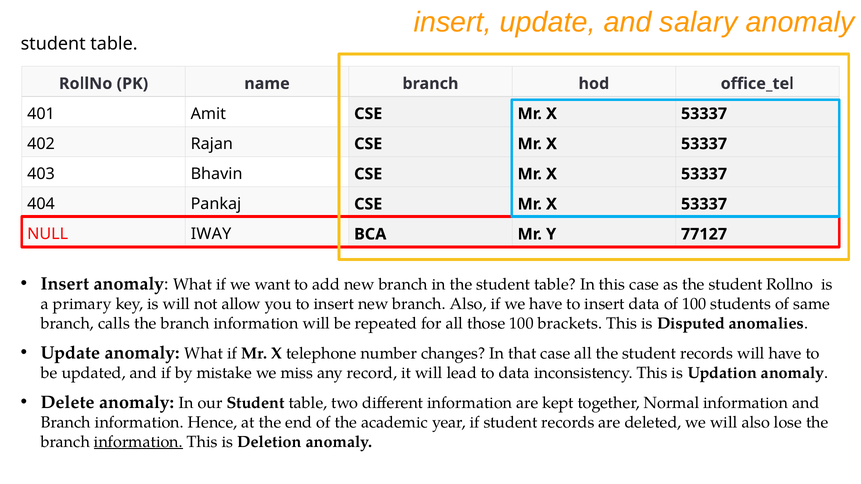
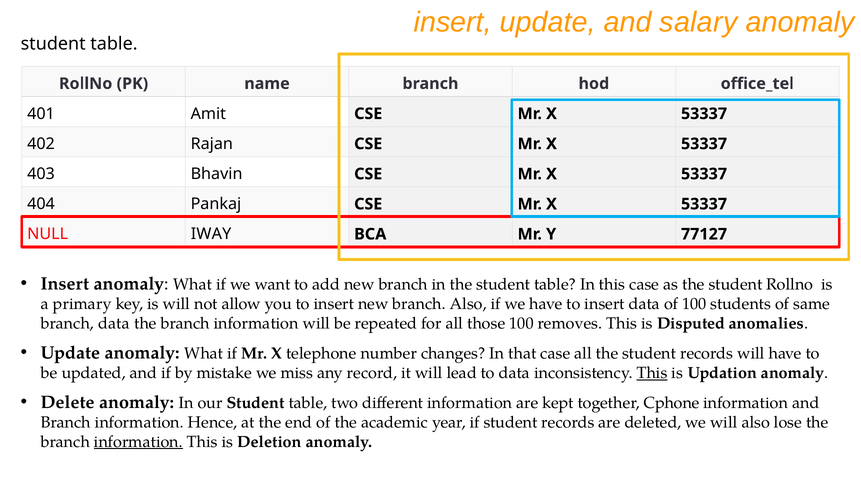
branch calls: calls -> data
brackets: brackets -> removes
This at (652, 373) underline: none -> present
Normal: Normal -> Cphone
